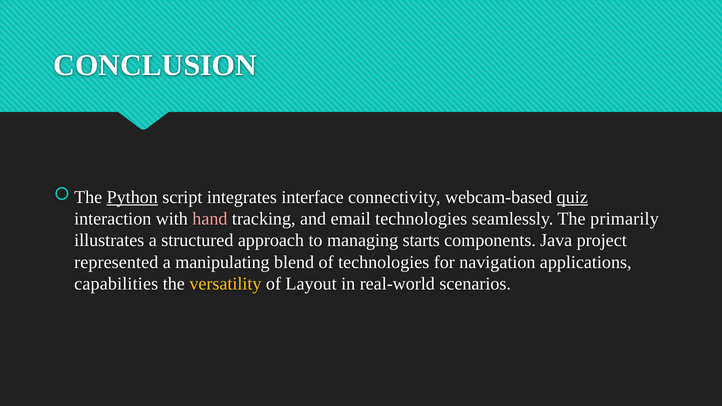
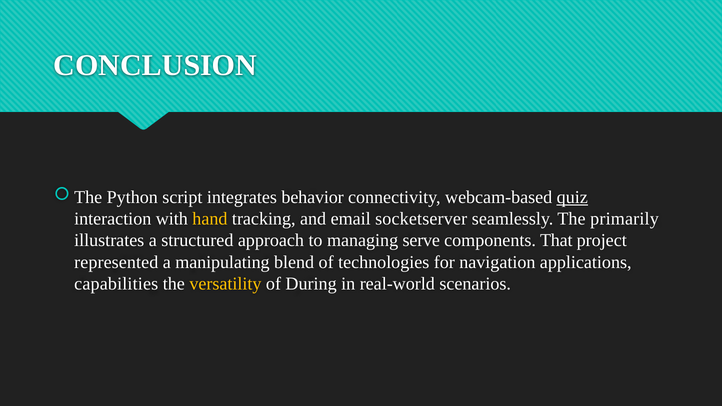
Python underline: present -> none
interface: interface -> behavior
hand colour: pink -> yellow
email technologies: technologies -> socketserver
starts: starts -> serve
Java: Java -> That
Layout: Layout -> During
